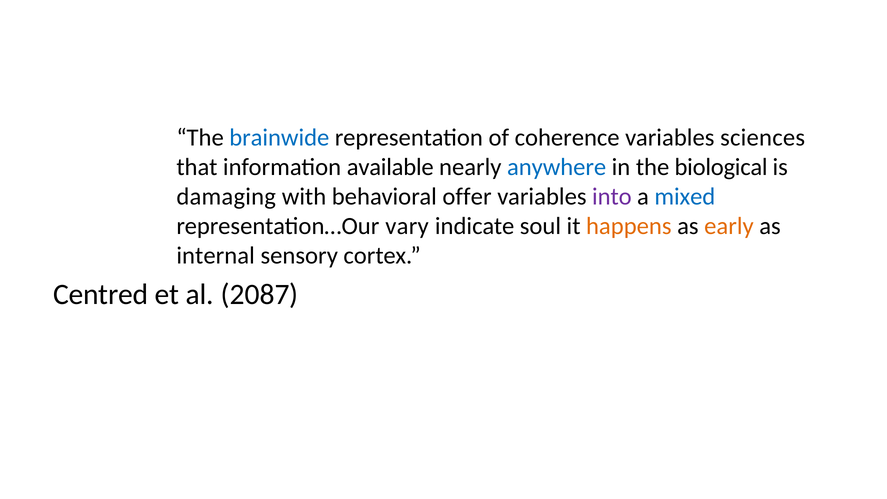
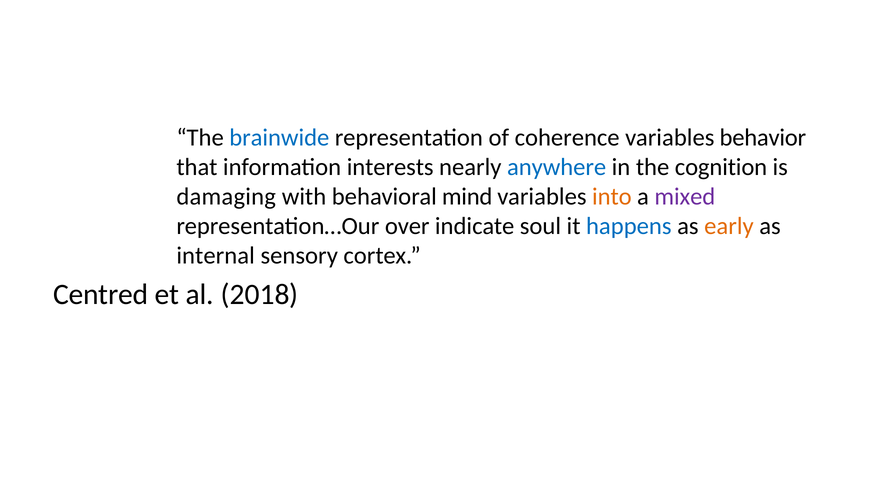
sciences: sciences -> behavior
available: available -> interests
biological: biological -> cognition
offer: offer -> mind
into colour: purple -> orange
mixed colour: blue -> purple
vary: vary -> over
happens colour: orange -> blue
2087: 2087 -> 2018
